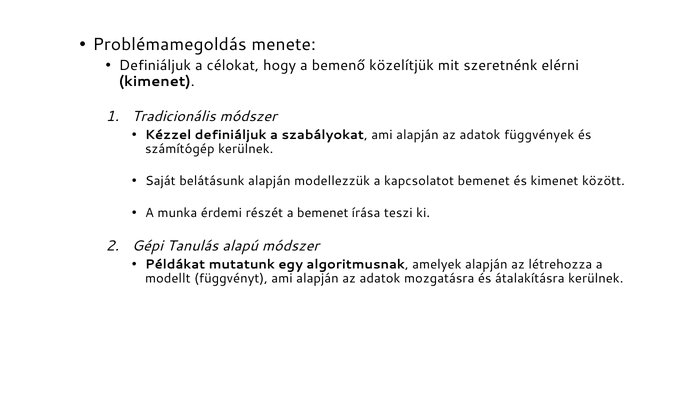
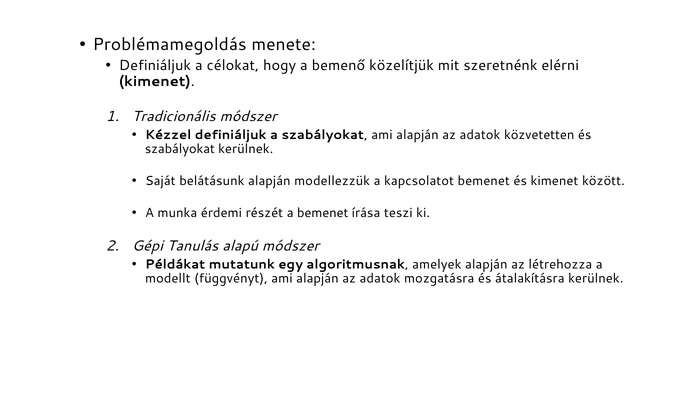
függvények: függvények -> közvetetten
számítógép at (180, 149): számítógép -> szabályokat
